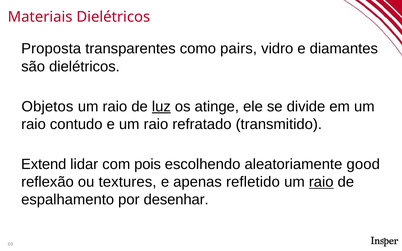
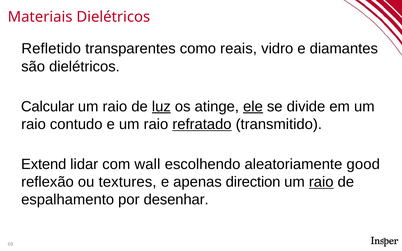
Proposta: Proposta -> Refletido
pairs: pairs -> reais
Objetos: Objetos -> Calcular
ele underline: none -> present
refratado underline: none -> present
pois: pois -> wall
refletido: refletido -> direction
